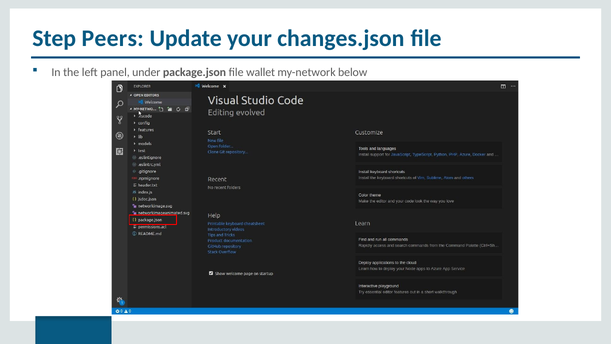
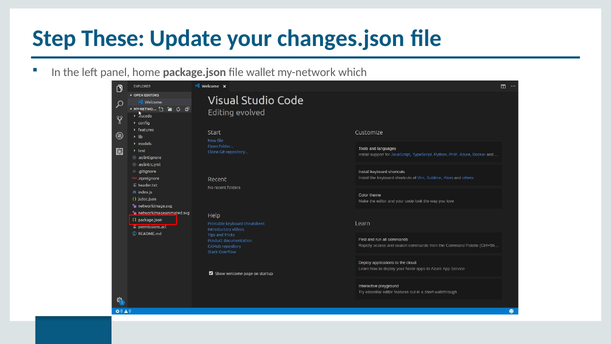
Peers: Peers -> These
under: under -> home
below: below -> which
